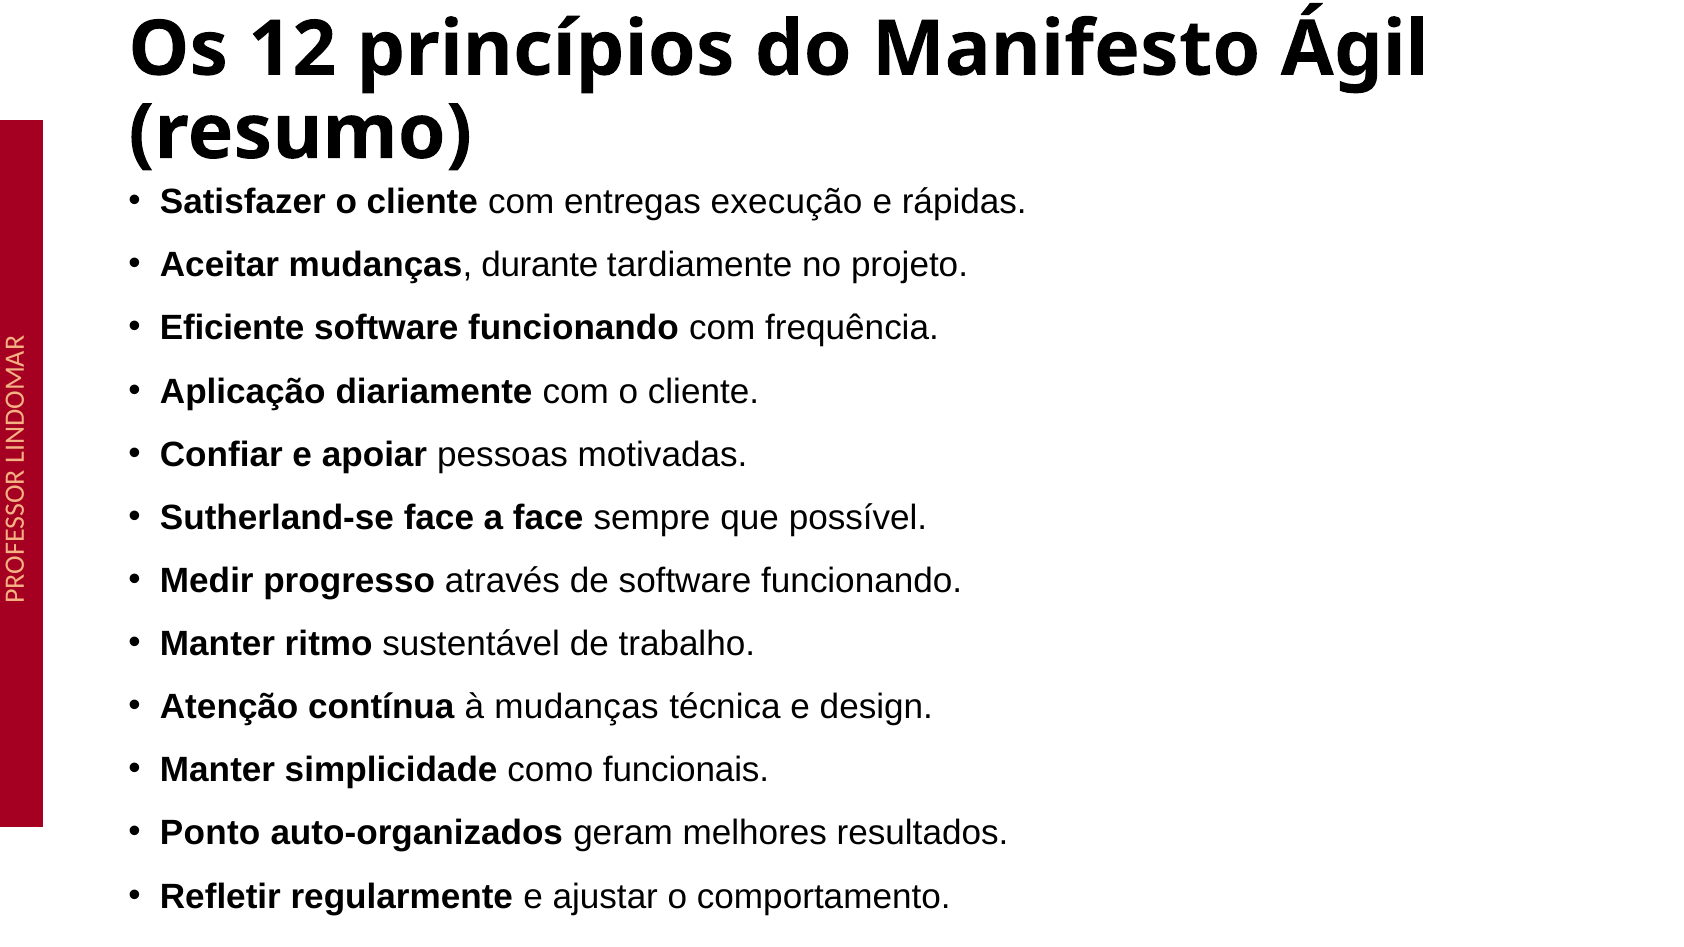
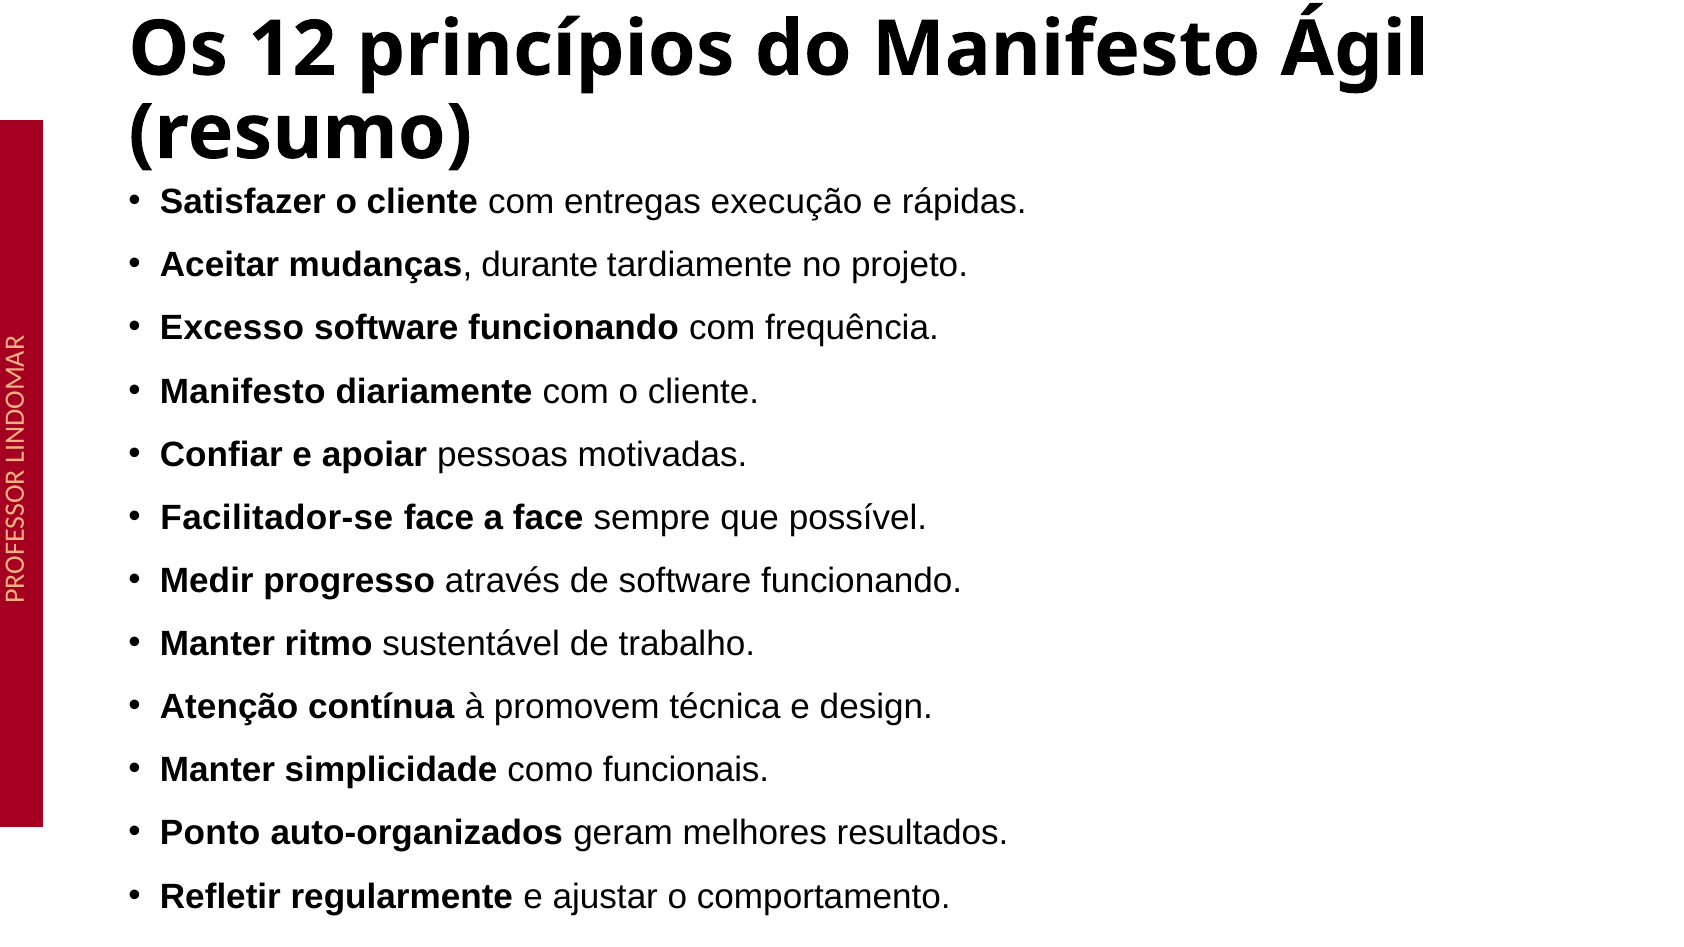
Eficiente: Eficiente -> Excesso
Aplicação at (243, 392): Aplicação -> Manifesto
Sutherland-se: Sutherland-se -> Facilitador-se
à mudanças: mudanças -> promovem
